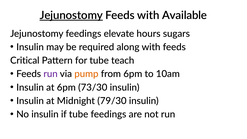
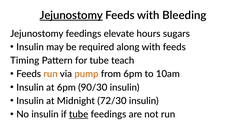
Available: Available -> Bleeding
Critical: Critical -> Timing
run at (51, 74) colour: purple -> orange
73/30: 73/30 -> 90/30
79/30: 79/30 -> 72/30
tube at (79, 114) underline: none -> present
